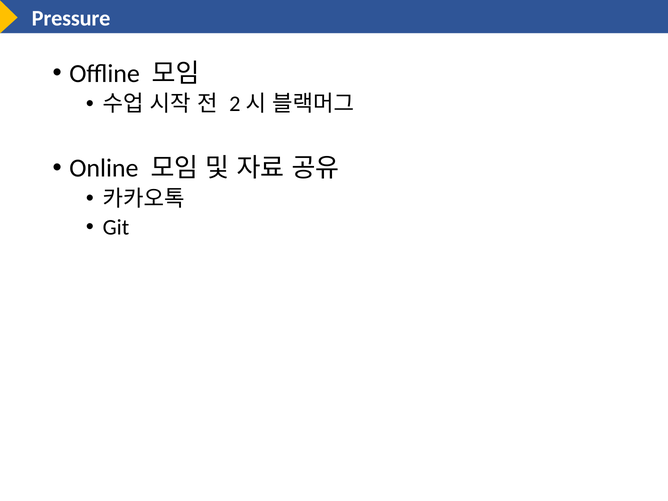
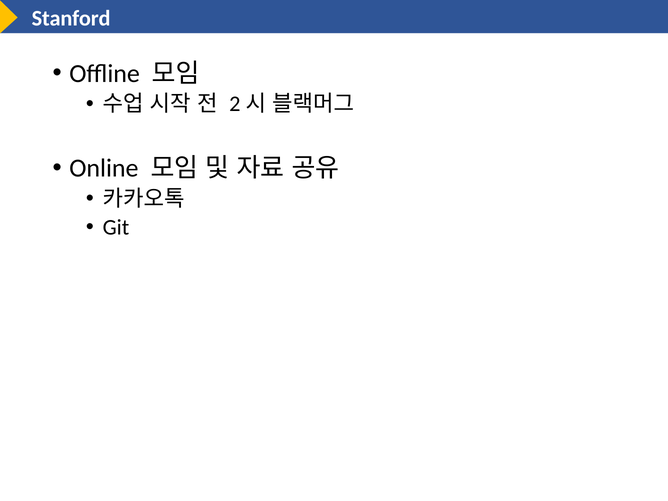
Pressure: Pressure -> Stanford
